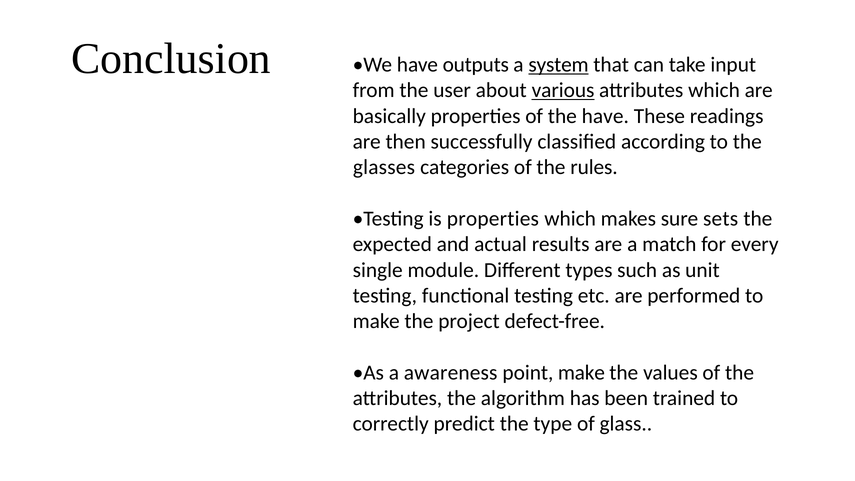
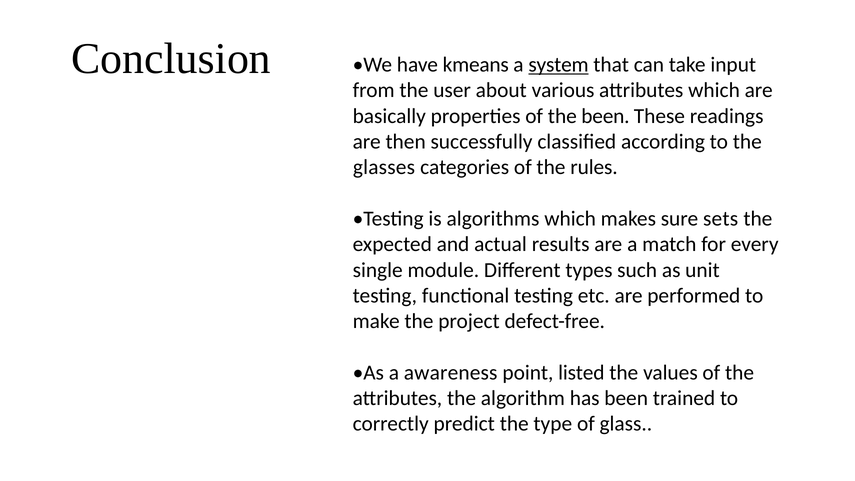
outputs: outputs -> kmeans
various underline: present -> none
the have: have -> been
is properties: properties -> algorithms
point make: make -> listed
